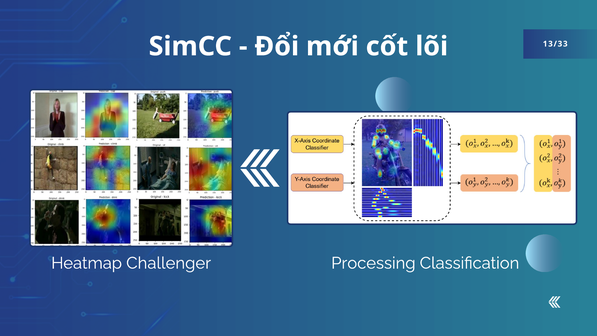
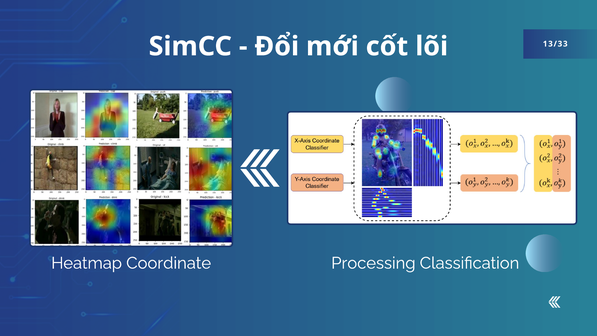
Challenger: Challenger -> Coordinate
